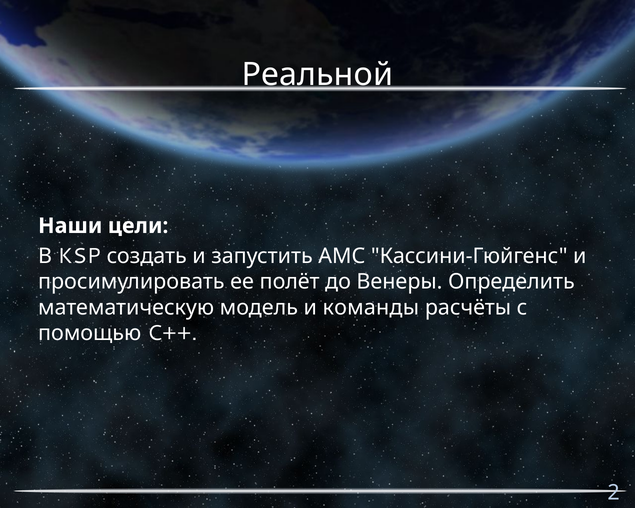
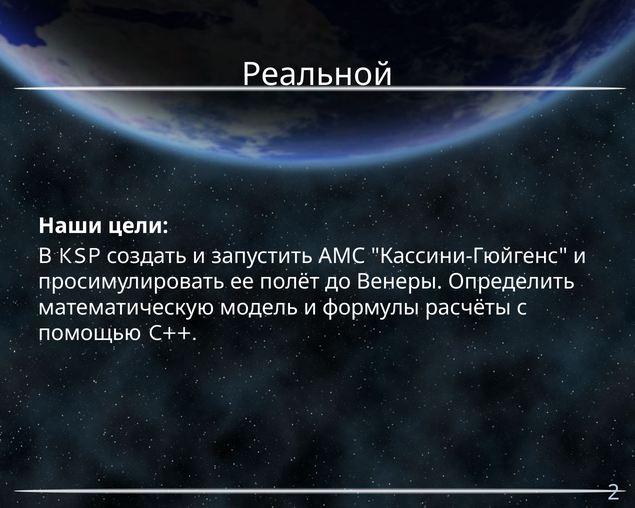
команды: команды -> формулы
